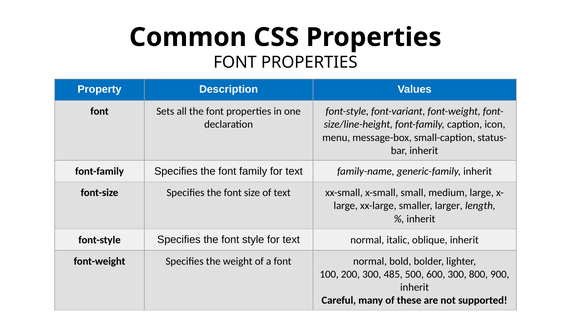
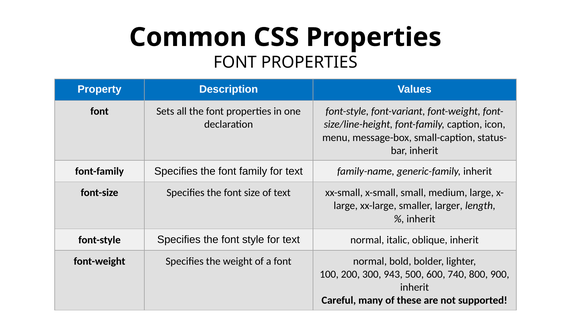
485: 485 -> 943
600 300: 300 -> 740
